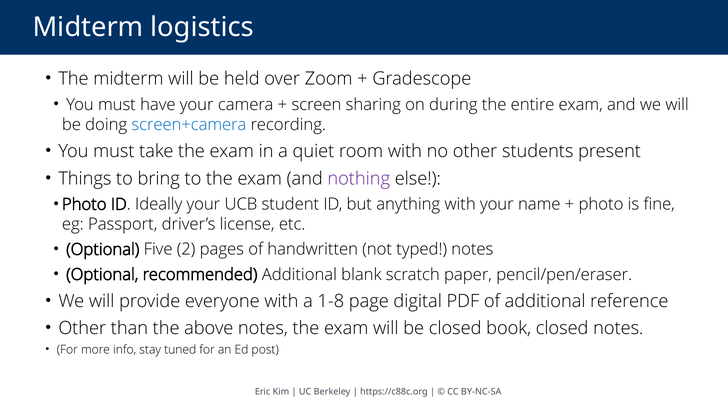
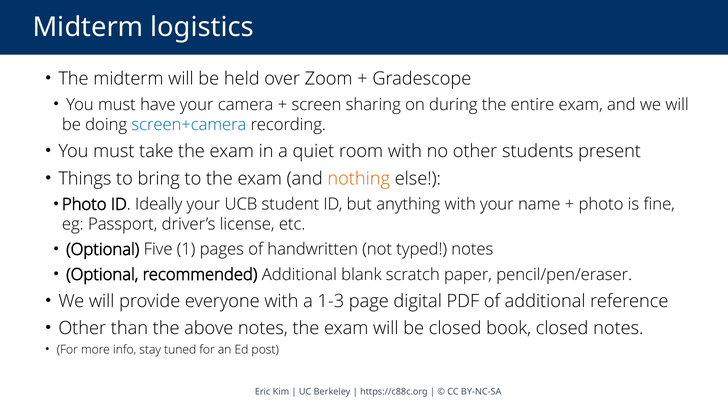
nothing colour: purple -> orange
2: 2 -> 1
1-8: 1-8 -> 1-3
